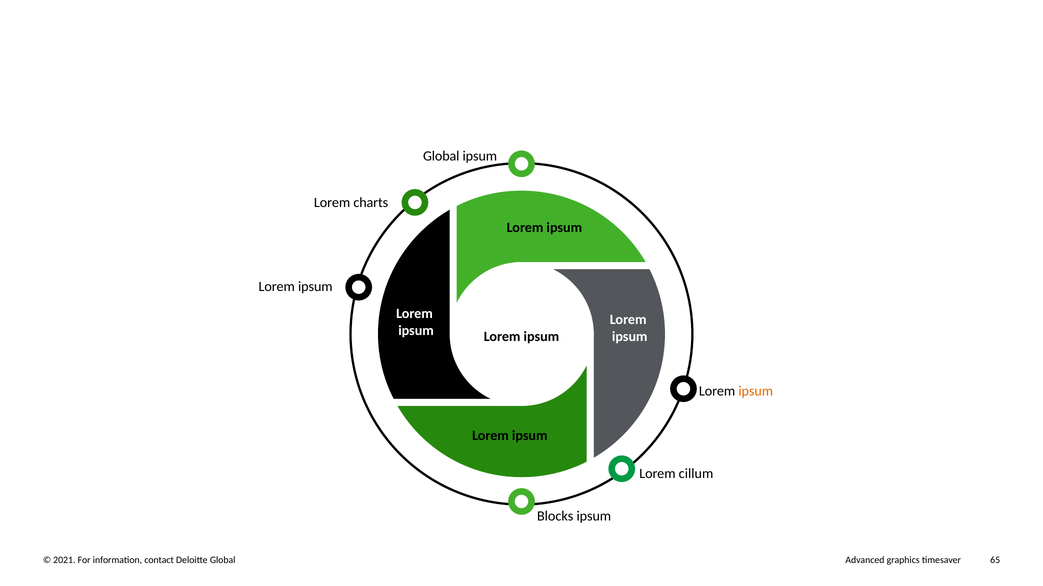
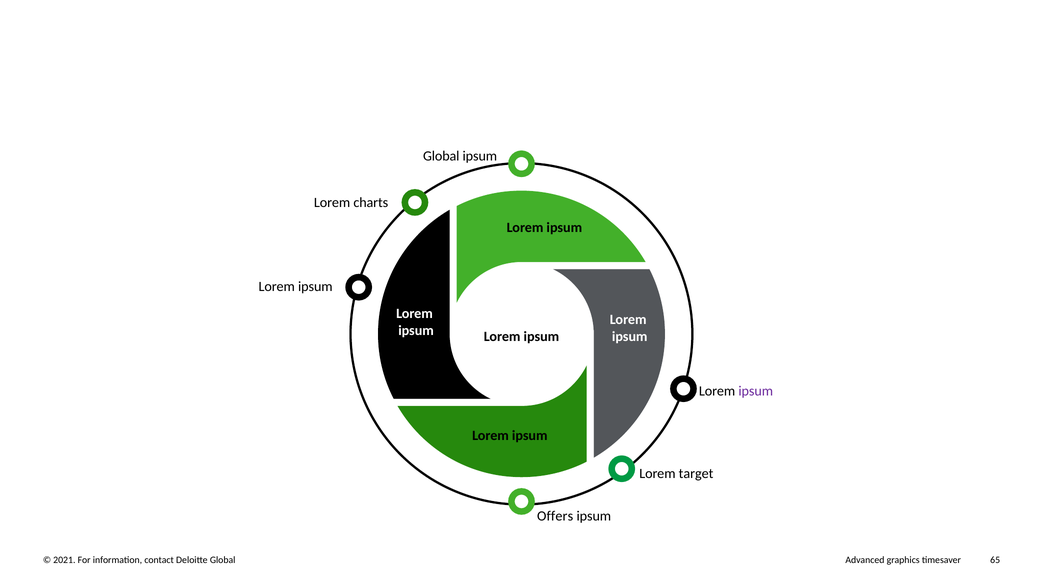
ipsum at (756, 391) colour: orange -> purple
cillum: cillum -> target
Blocks: Blocks -> Offers
